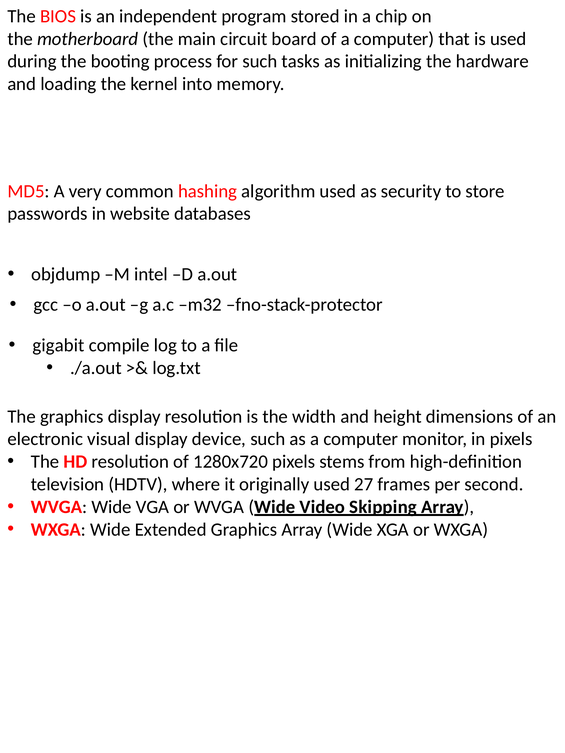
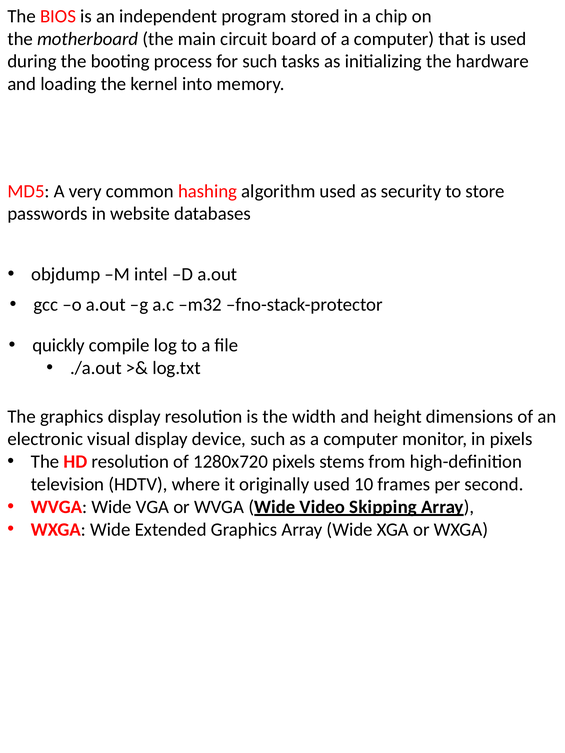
gigabit: gigabit -> quickly
27: 27 -> 10
